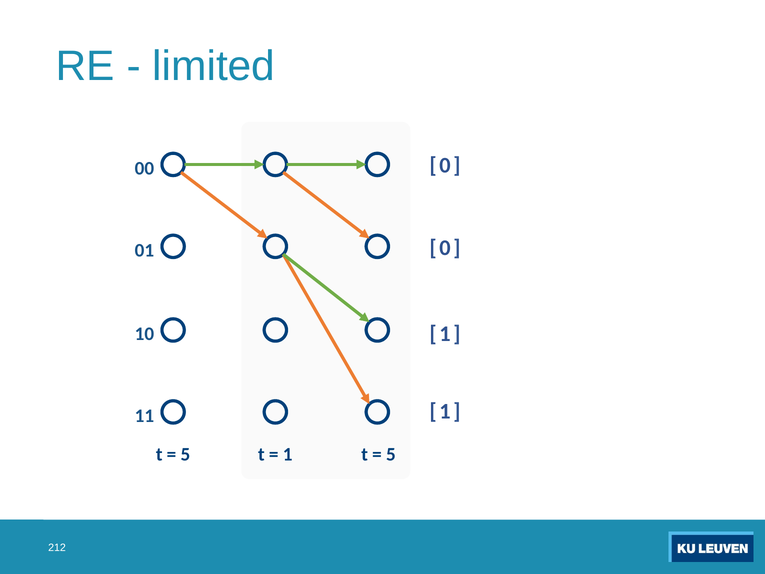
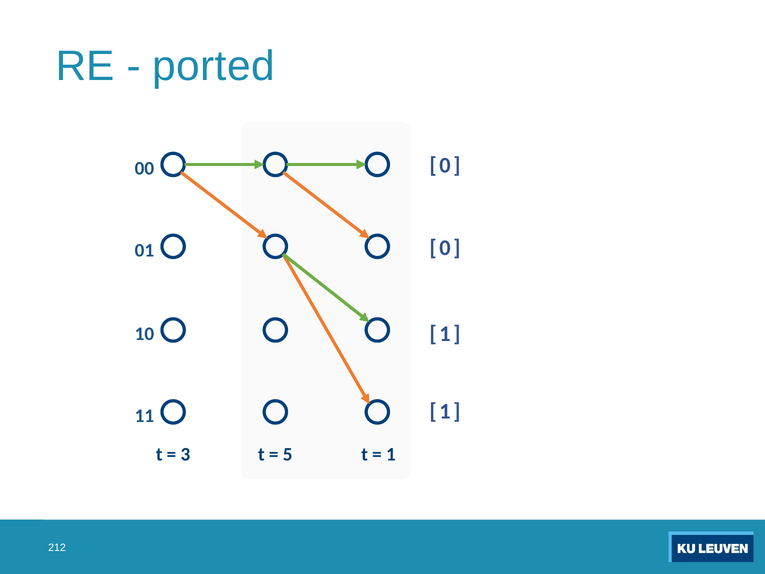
limited: limited -> ported
5 at (185, 454): 5 -> 3
1 at (288, 454): 1 -> 5
5 at (391, 454): 5 -> 1
